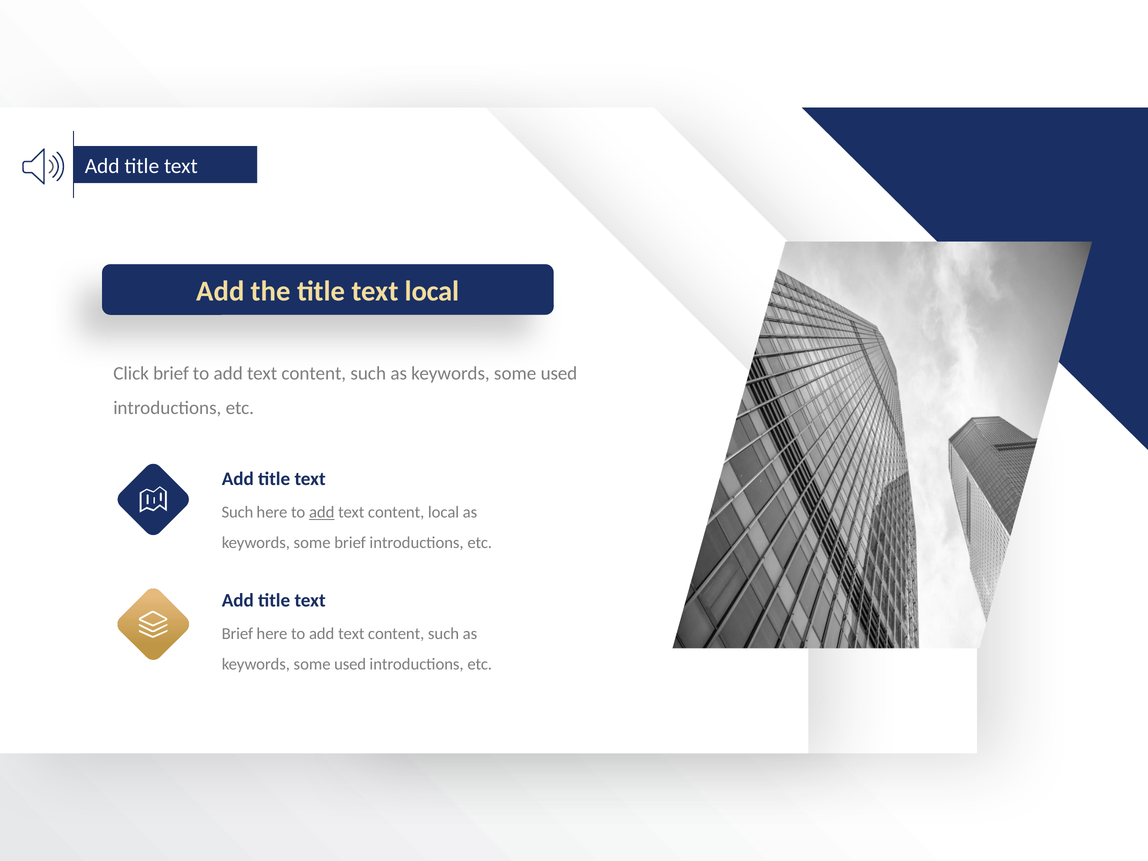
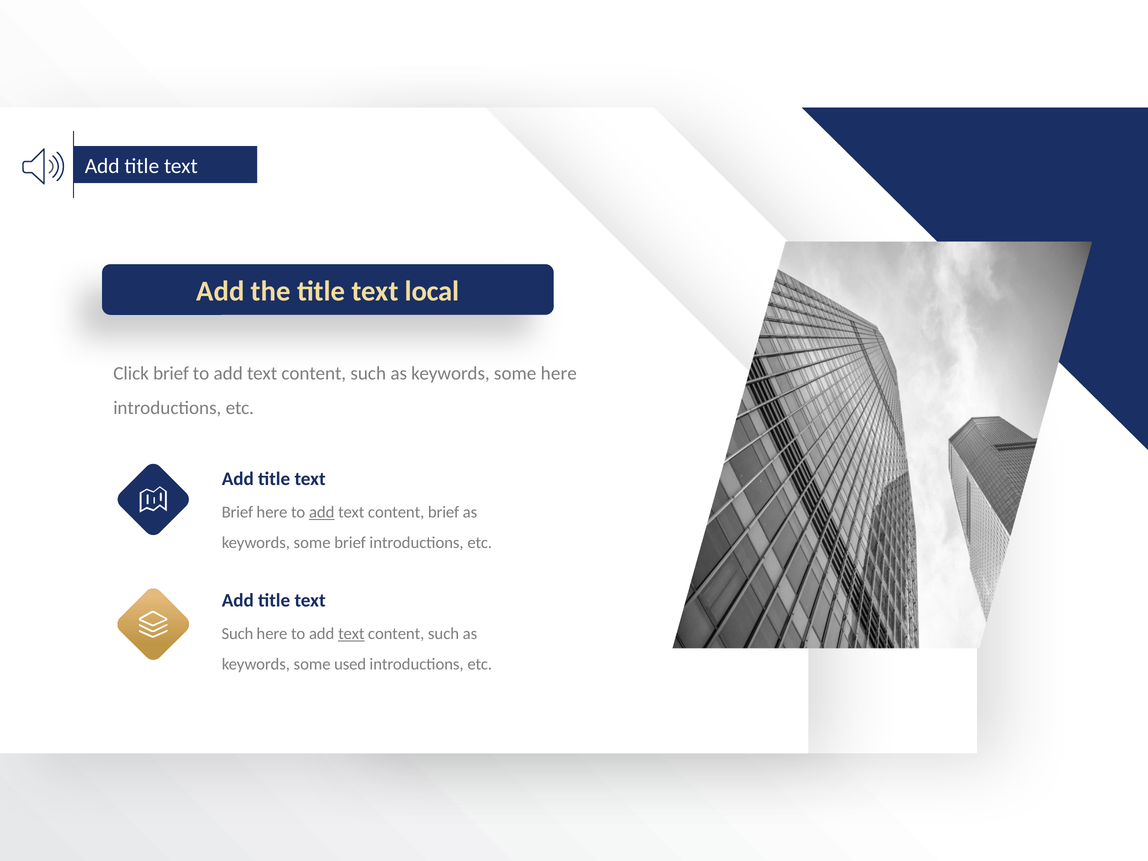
used at (559, 374): used -> here
Such at (237, 512): Such -> Brief
content local: local -> brief
Brief at (237, 634): Brief -> Such
text at (351, 634) underline: none -> present
